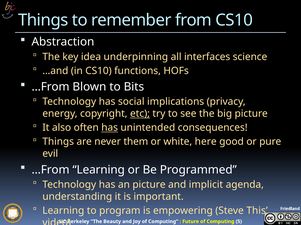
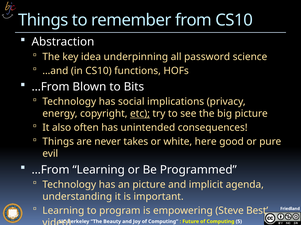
interfaces: interfaces -> password
has at (110, 128) underline: present -> none
them: them -> takes
This: This -> Best
